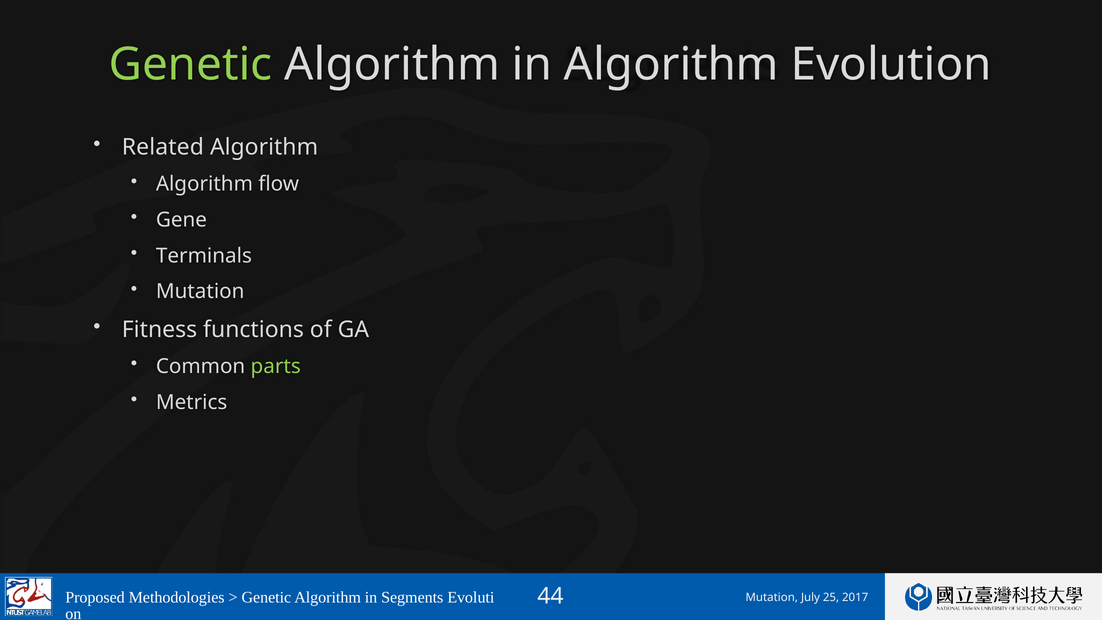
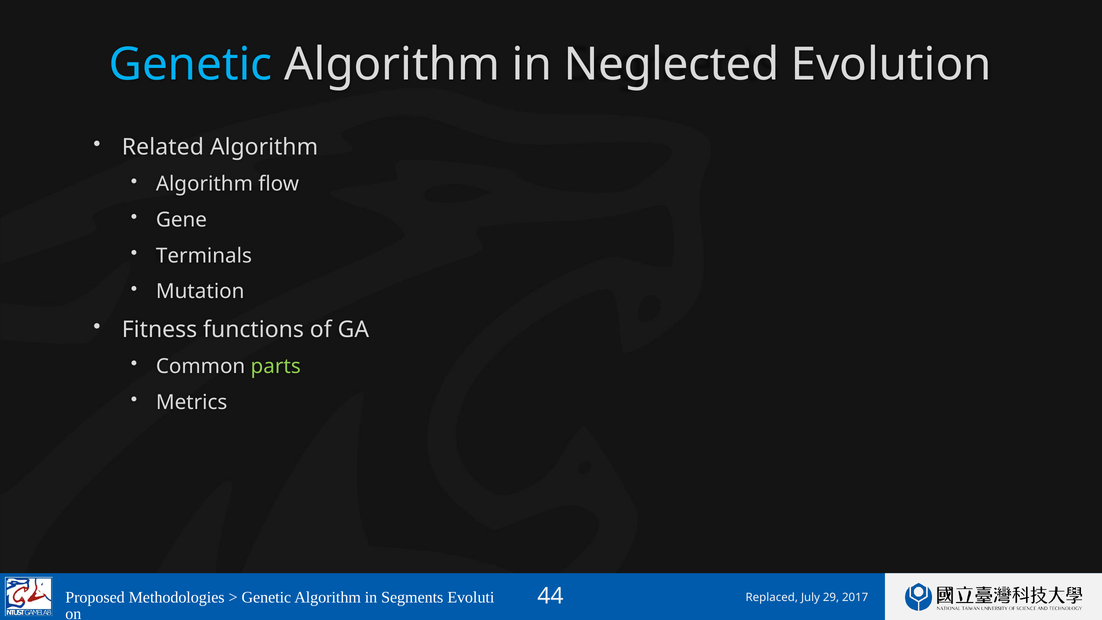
Genetic at (191, 64) colour: light green -> light blue
in Algorithm: Algorithm -> Neglected
Mutation at (772, 597): Mutation -> Replaced
25: 25 -> 29
